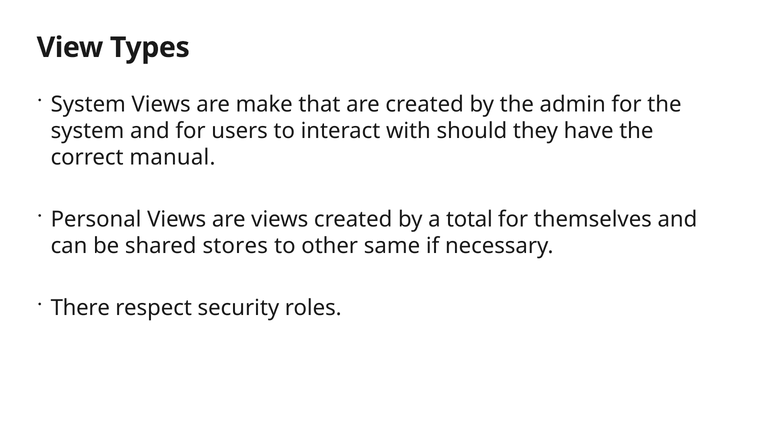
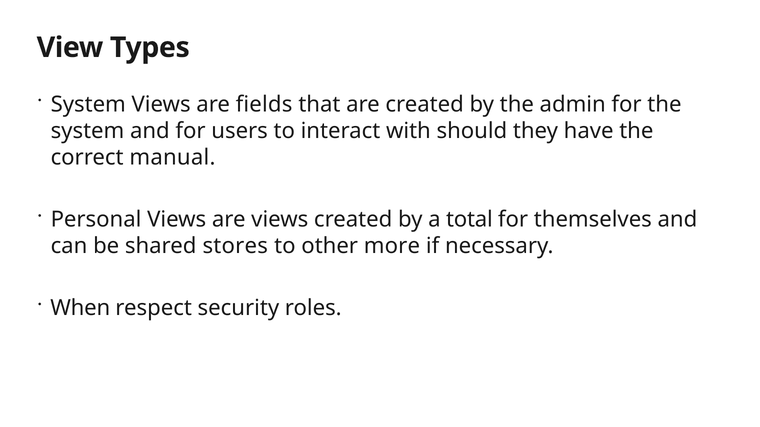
make: make -> fields
same: same -> more
There: There -> When
